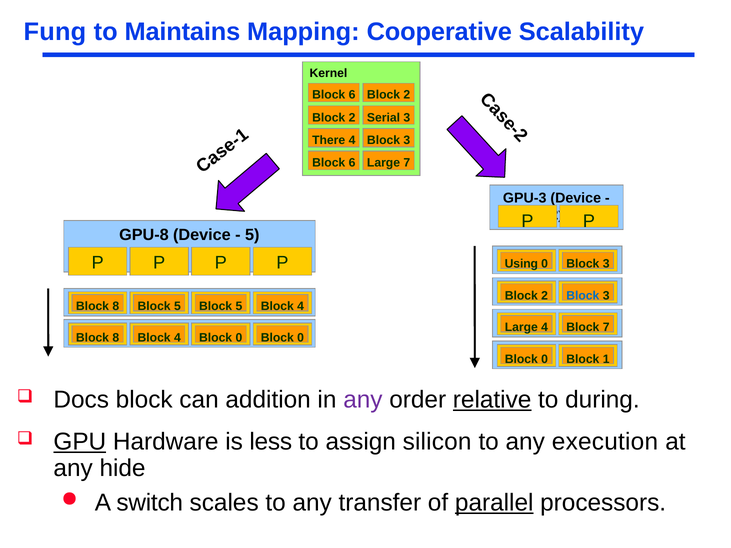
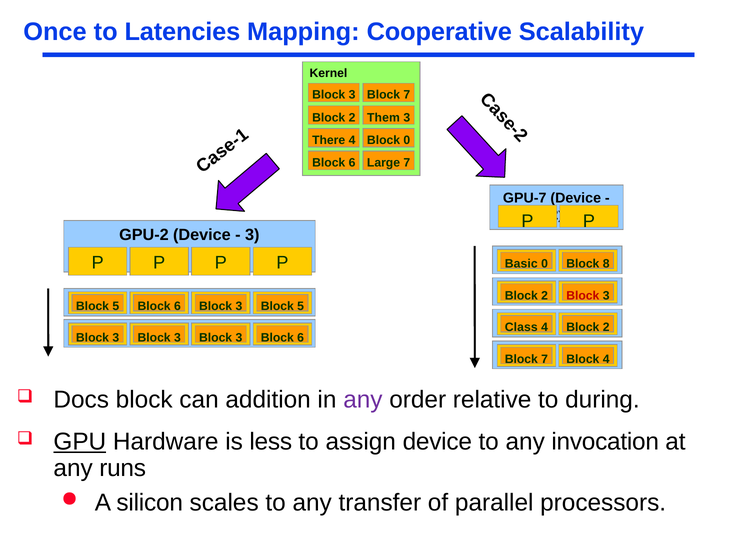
Fung: Fung -> Once
Maintains: Maintains -> Latencies
6 at (352, 95): 6 -> 3
2 at (407, 95): 2 -> 7
Serial: Serial -> Them
4 Block 3: 3 -> 0
GPU-3: GPU-3 -> GPU-7
GPU-8: GPU-8 -> GPU-2
5 at (252, 235): 5 -> 3
Using: Using -> Basic
0 Block 3: 3 -> 8
Block at (583, 296) colour: blue -> red
8 at (116, 306): 8 -> 5
5 at (177, 306): 5 -> 6
5 at (239, 306): 5 -> 3
4 at (301, 306): 4 -> 5
Large at (521, 327): Large -> Class
4 Block 7: 7 -> 2
8 at (116, 338): 8 -> 3
4 at (177, 338): 4 -> 3
0 at (239, 338): 0 -> 3
0 at (301, 338): 0 -> 6
0 at (545, 359): 0 -> 7
Block 1: 1 -> 4
relative underline: present -> none
assign silicon: silicon -> device
execution: execution -> invocation
hide: hide -> runs
switch: switch -> silicon
parallel underline: present -> none
